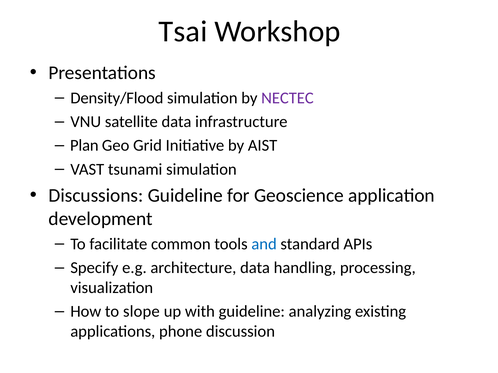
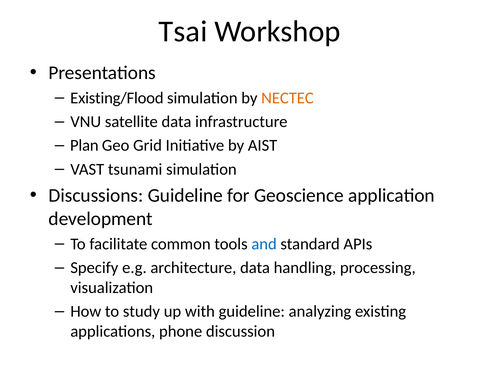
Density/Flood: Density/Flood -> Existing/Flood
NECTEC colour: purple -> orange
slope: slope -> study
